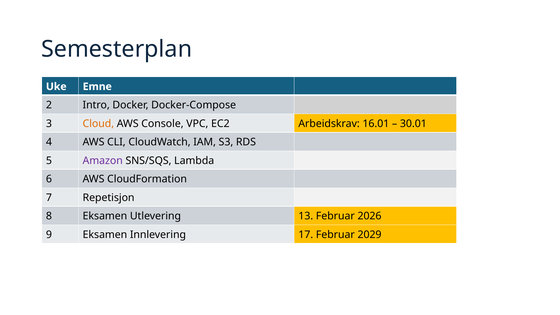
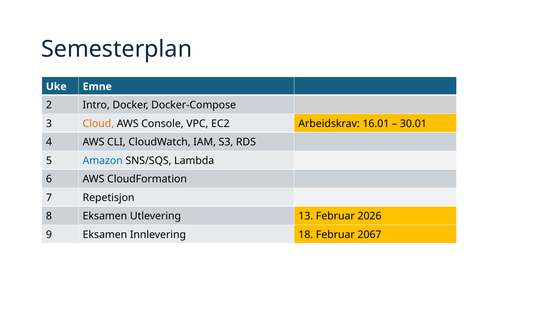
Amazon colour: purple -> blue
17: 17 -> 18
2029: 2029 -> 2067
